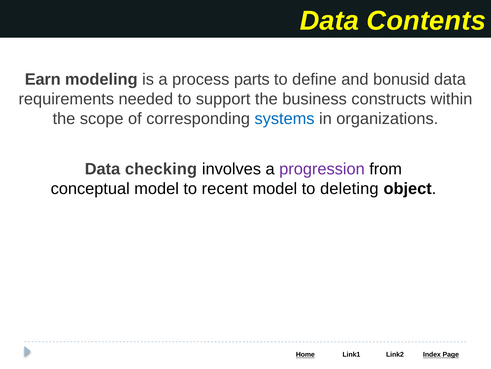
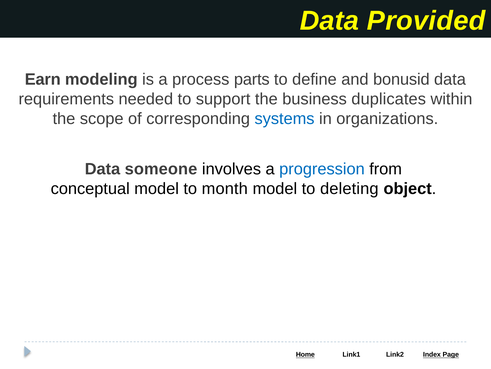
Contents: Contents -> Provided
constructs: constructs -> duplicates
checking: checking -> someone
progression colour: purple -> blue
recent: recent -> month
